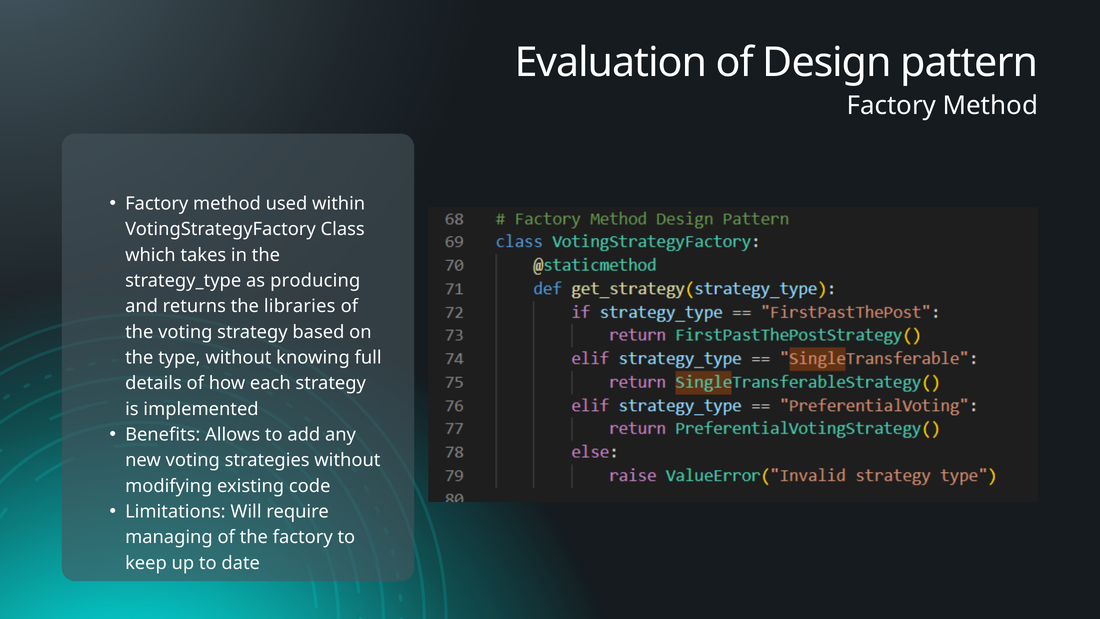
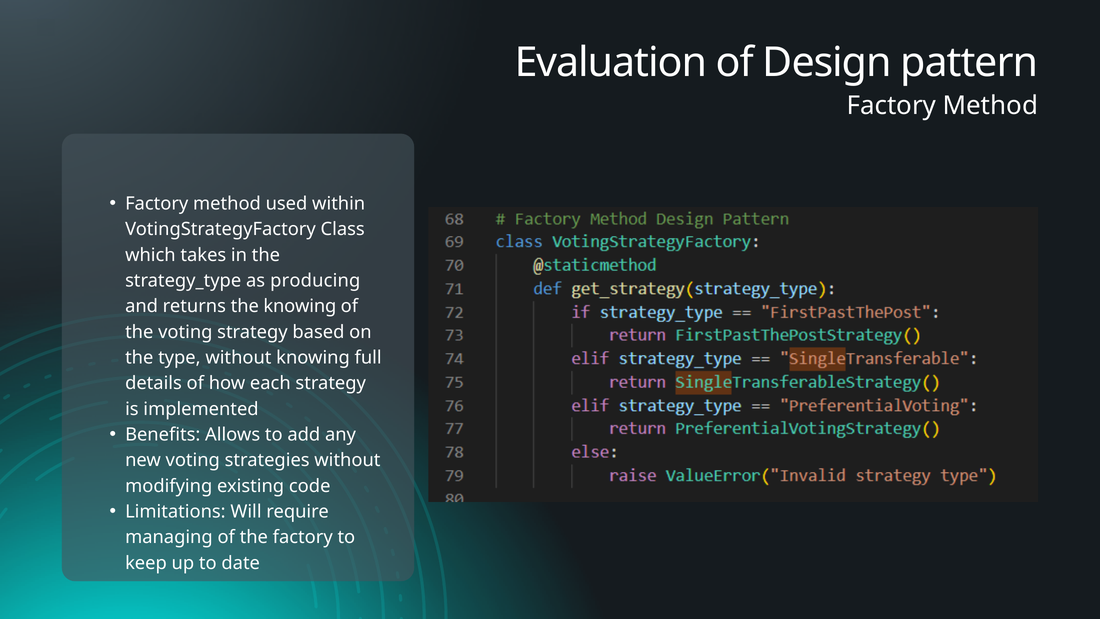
the libraries: libraries -> knowing
